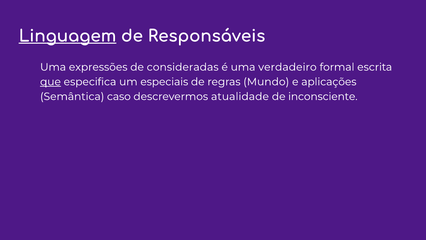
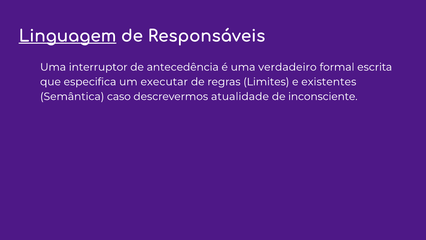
expressões: expressões -> interruptor
consideradas: consideradas -> antecedência
que underline: present -> none
especiais: especiais -> executar
Mundo: Mundo -> Limites
aplicações: aplicações -> existentes
